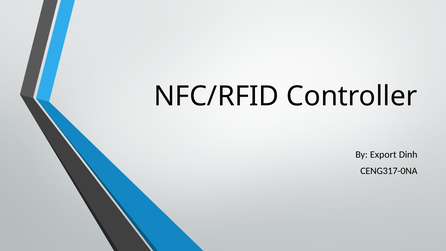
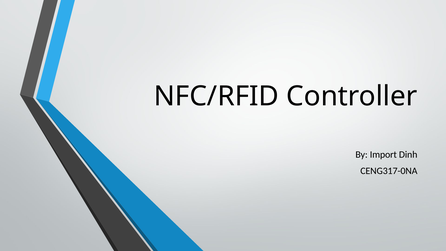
Export: Export -> Import
